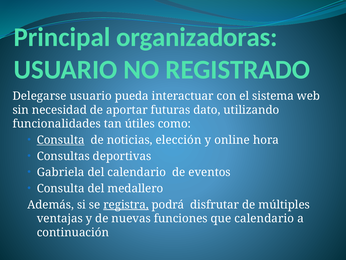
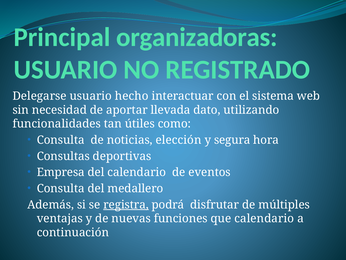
pueda: pueda -> hecho
futuras: futuras -> llevada
Consulta at (61, 140) underline: present -> none
online: online -> segura
Gabriela: Gabriela -> Empresa
